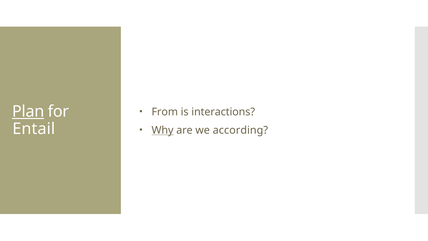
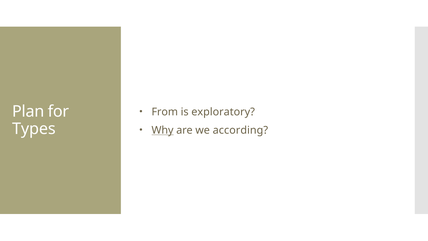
Plan underline: present -> none
interactions: interactions -> exploratory
Entail: Entail -> Types
